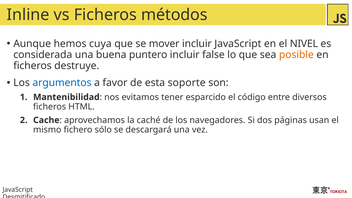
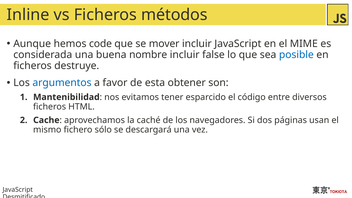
cuya: cuya -> code
NIVEL: NIVEL -> MIME
puntero: puntero -> nombre
posible colour: orange -> blue
soporte: soporte -> obtener
